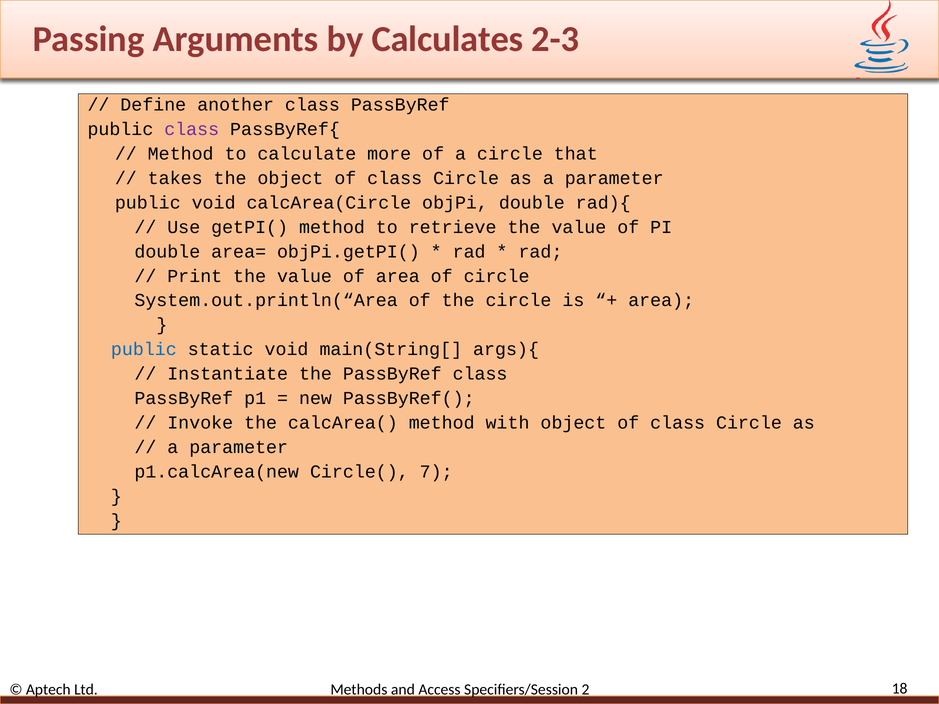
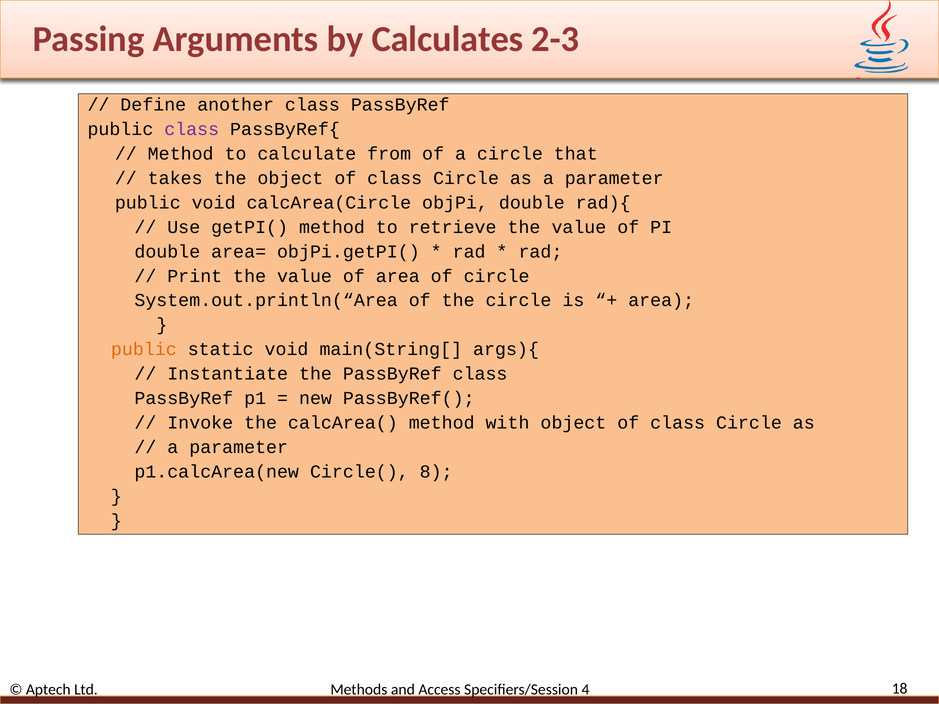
more: more -> from
public at (144, 349) colour: blue -> orange
7: 7 -> 8
2: 2 -> 4
